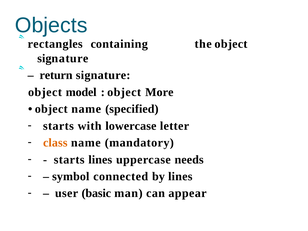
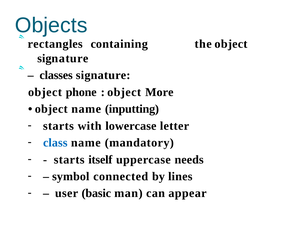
return: return -> classes
model: model -> phone
specified: specified -> inputting
class colour: orange -> blue
starts lines: lines -> itself
